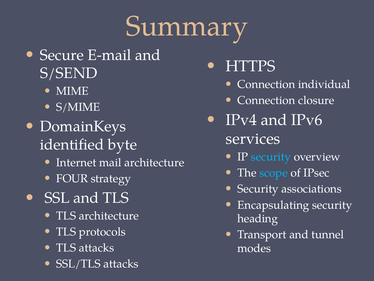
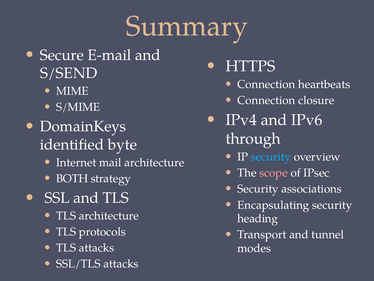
individual: individual -> heartbeats
services: services -> through
scope colour: light blue -> pink
FOUR: FOUR -> BOTH
